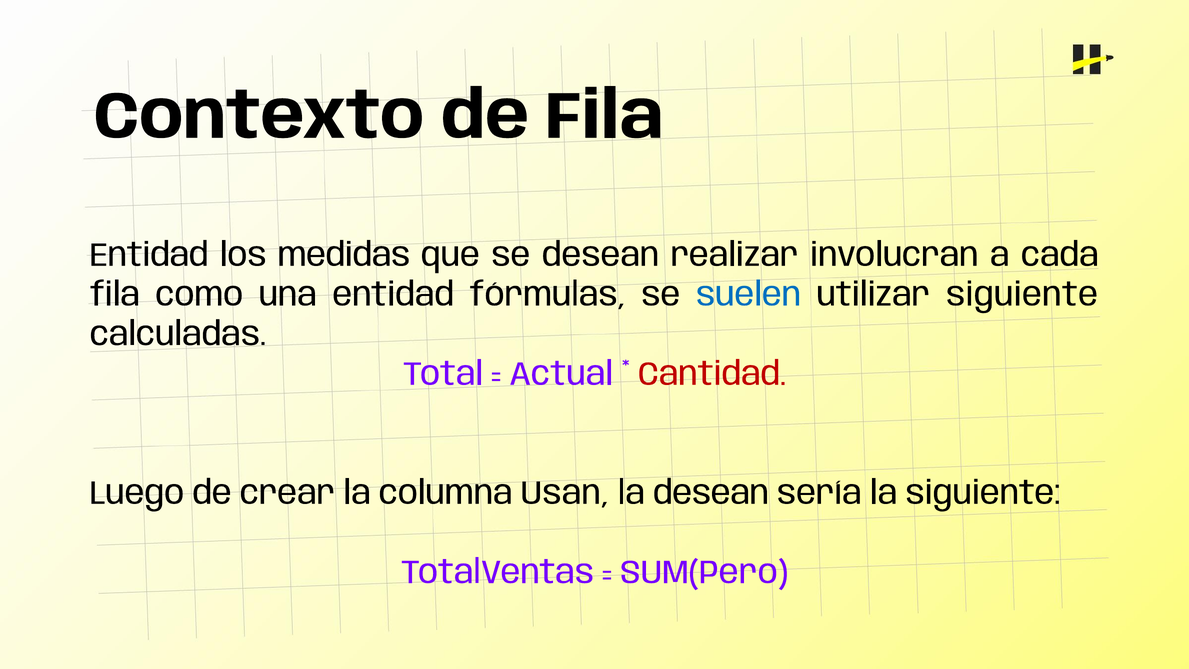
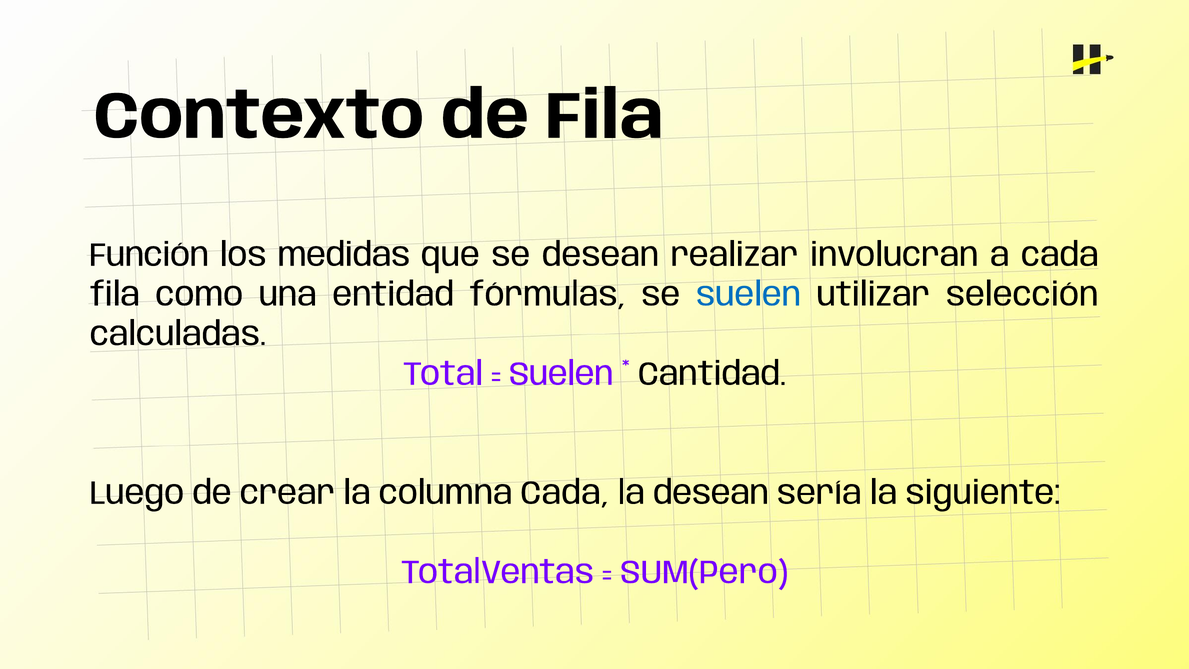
Entidad at (149, 255): Entidad -> Función
utilizar siguiente: siguiente -> selección
Actual at (561, 374): Actual -> Suelen
Cantidad colour: red -> black
columna Usan: Usan -> Cada
